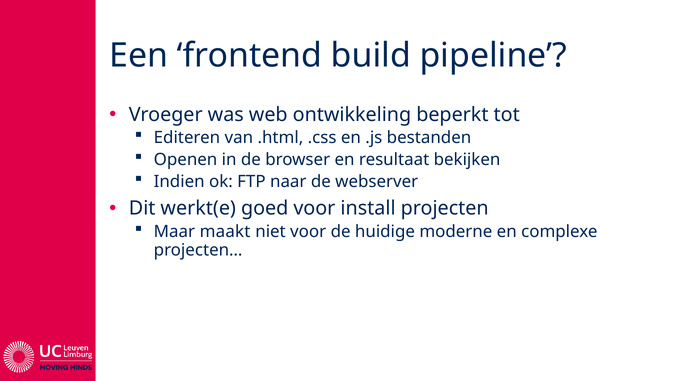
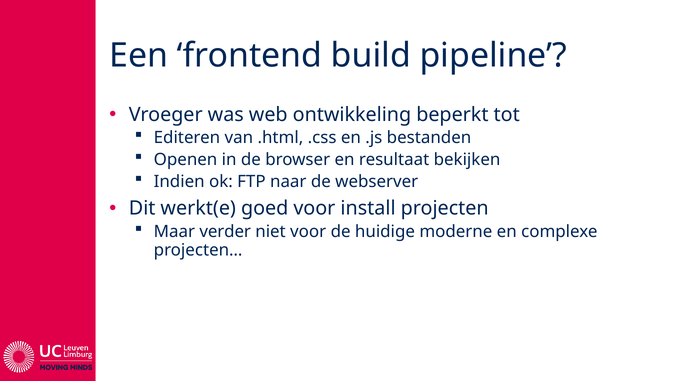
maakt: maakt -> verder
